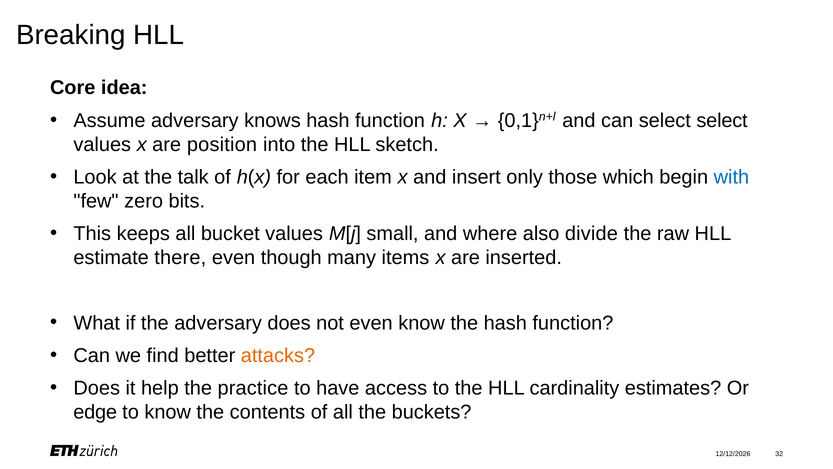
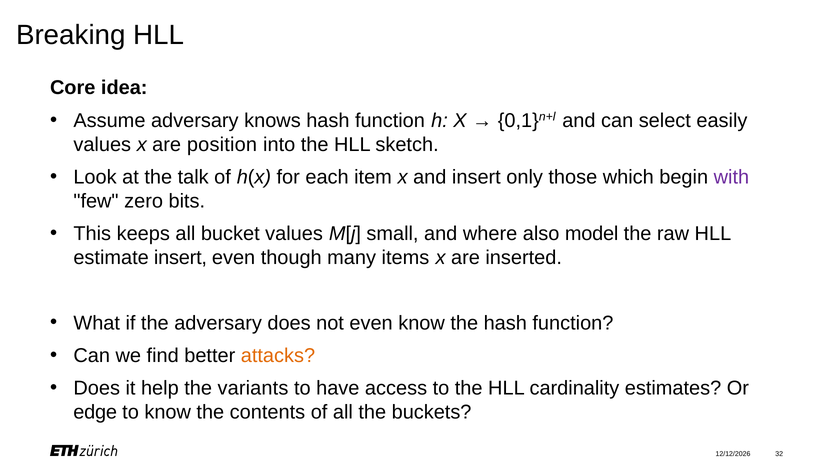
select select: select -> easily
with colour: blue -> purple
divide: divide -> model
estimate there: there -> insert
practice: practice -> variants
